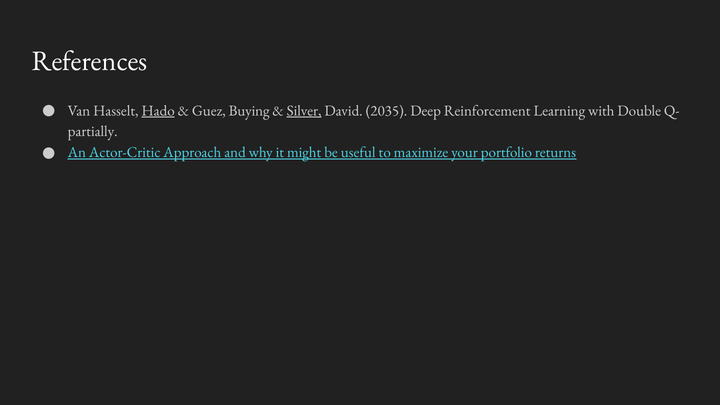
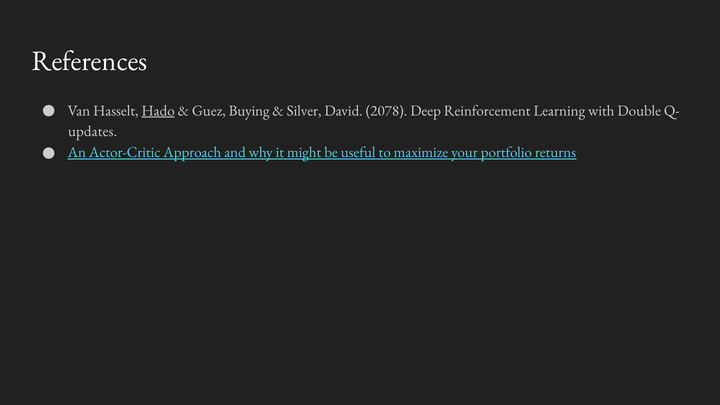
Silver underline: present -> none
2035: 2035 -> 2078
partially: partially -> updates
